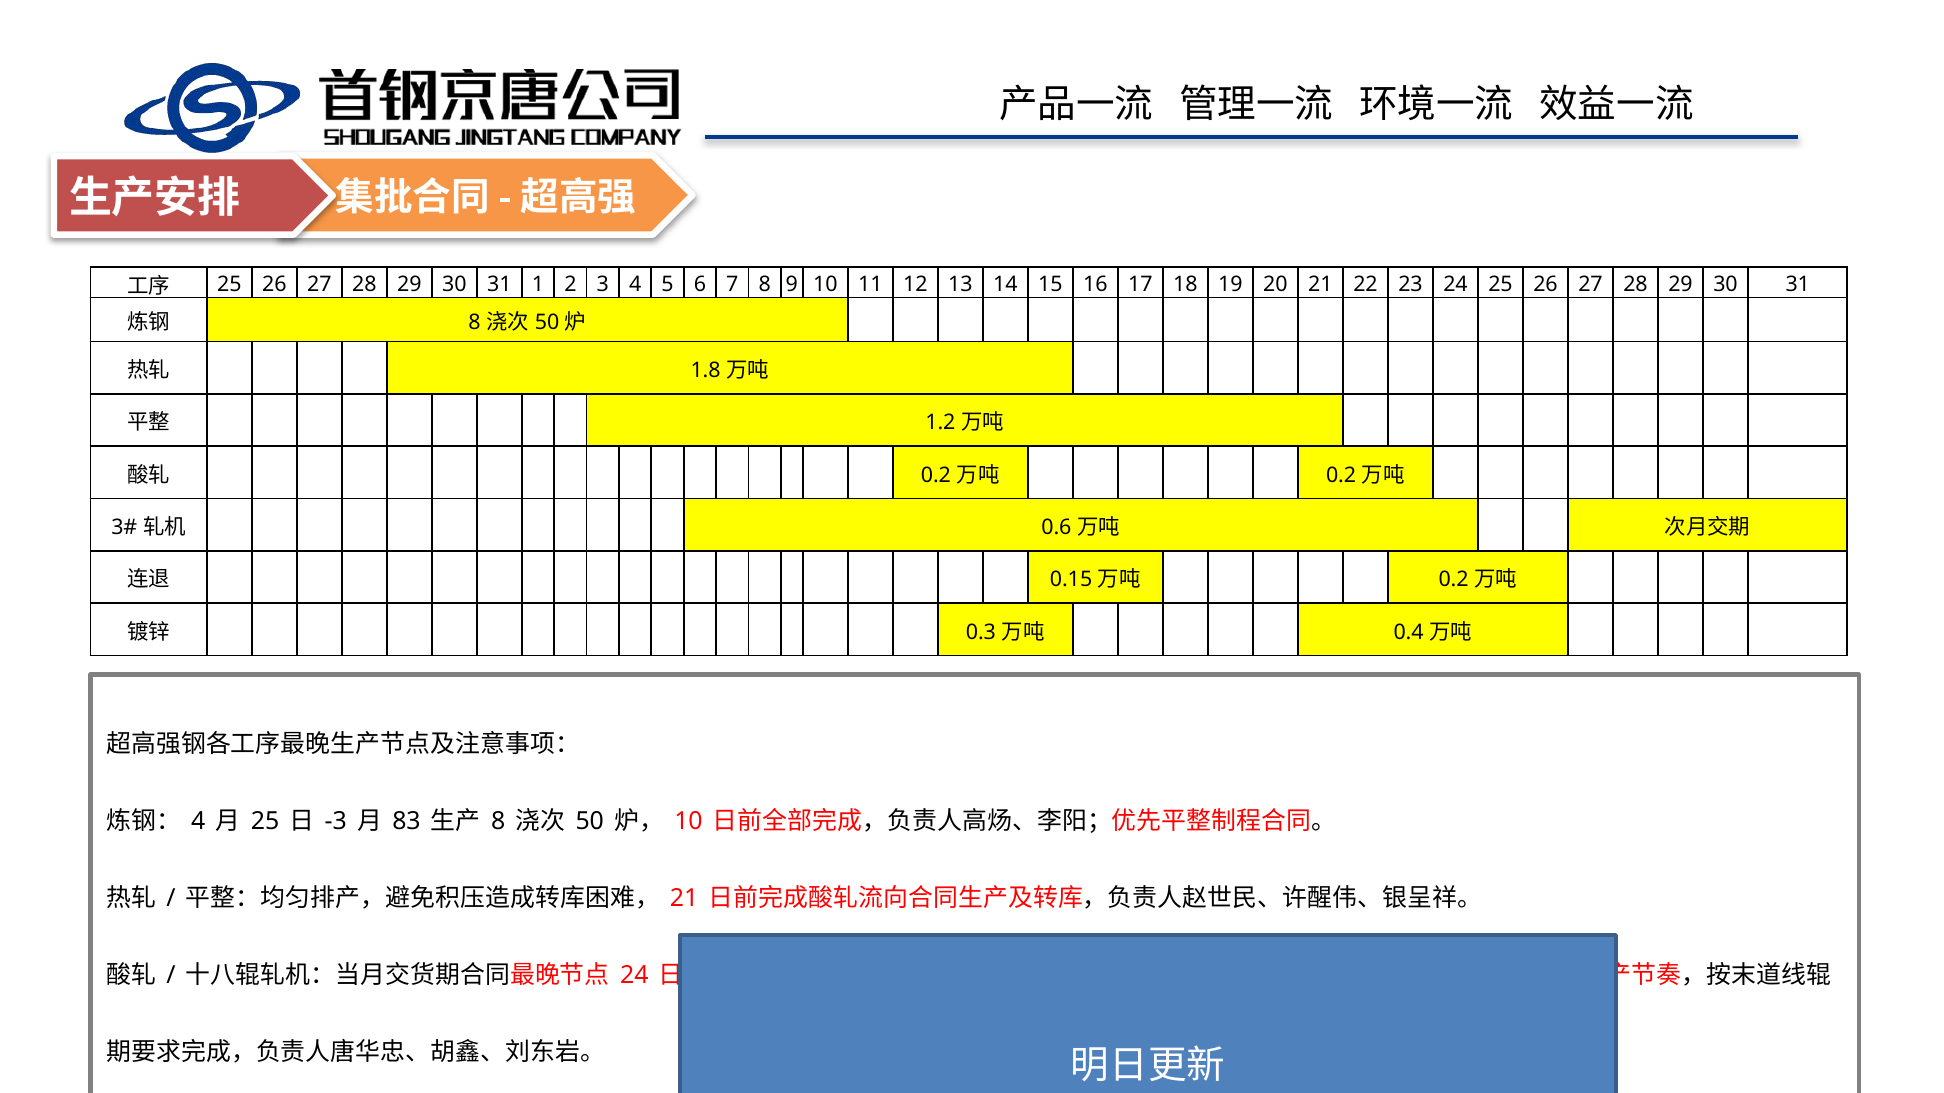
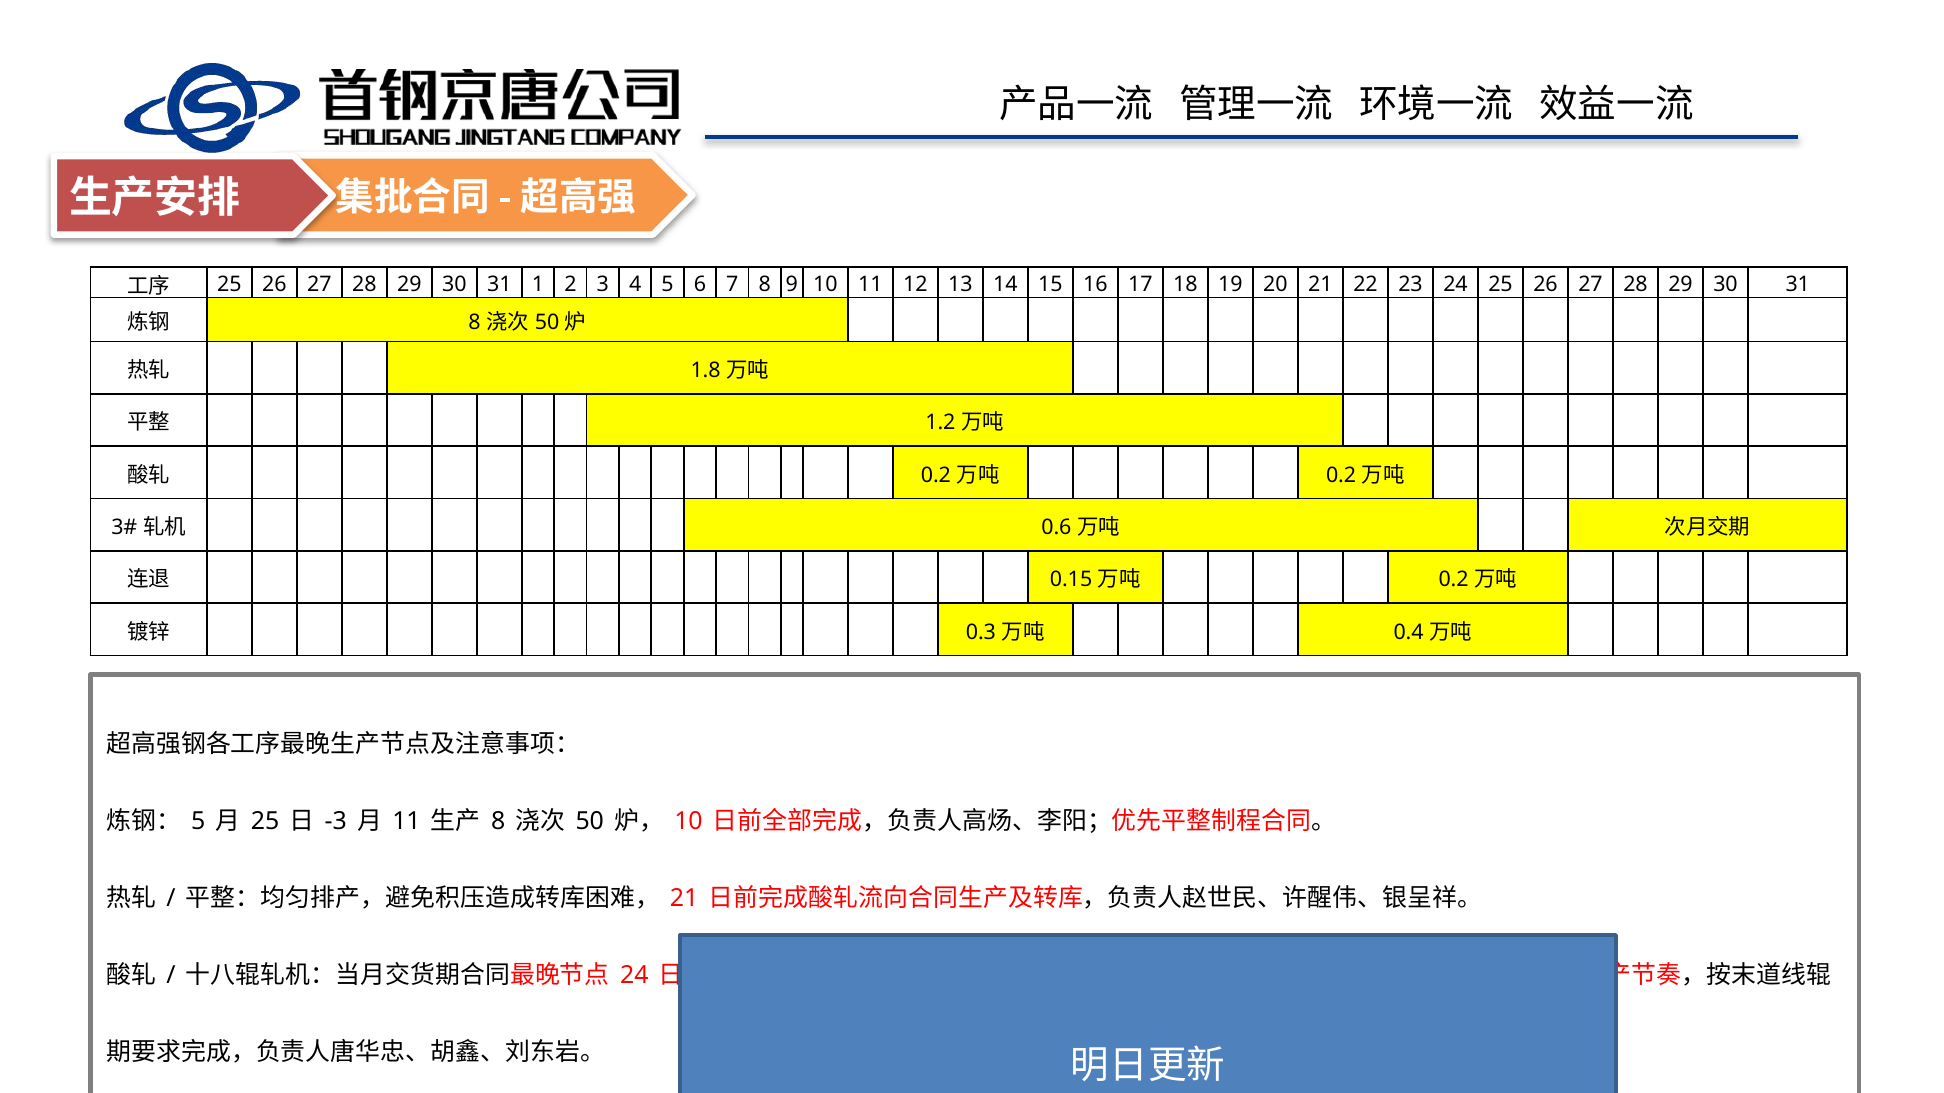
4 at (198, 821): 4 -> 5
83 at (406, 821): 83 -> 11
